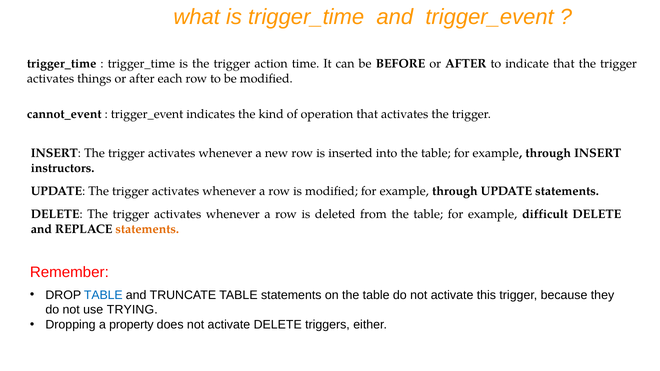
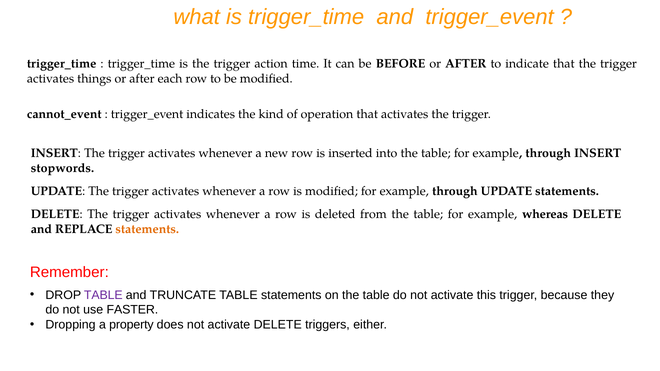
instructors: instructors -> stopwords
difficult: difficult -> whereas
TABLE at (103, 295) colour: blue -> purple
TRYING: TRYING -> FASTER
